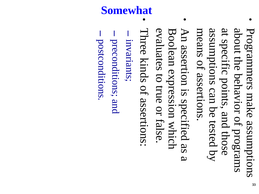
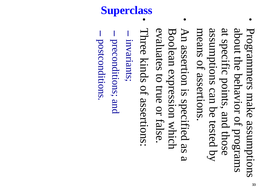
Somewhat: Somewhat -> Superclass
